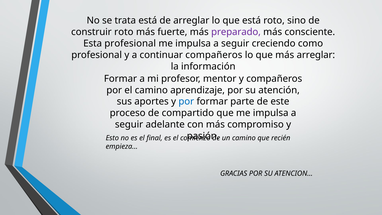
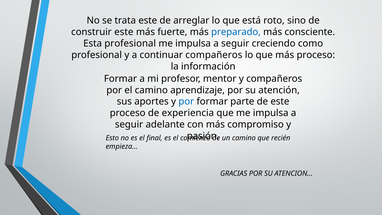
trata está: está -> este
construir roto: roto -> este
preparado colour: purple -> blue
más arreglar: arreglar -> proceso
compartido: compartido -> experiencia
